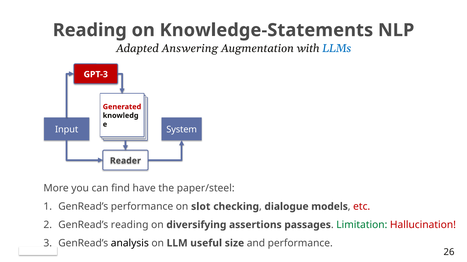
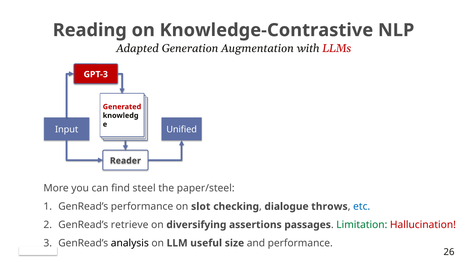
Knowledge-Statements: Knowledge-Statements -> Knowledge-Contrastive
Answering: Answering -> Generation
LLMs colour: blue -> red
System: System -> Unified
have: have -> steel
models: models -> throws
etc colour: red -> blue
GenRead’s reading: reading -> retrieve
